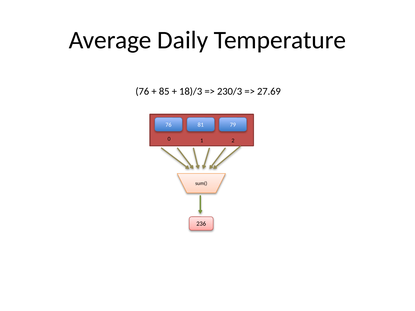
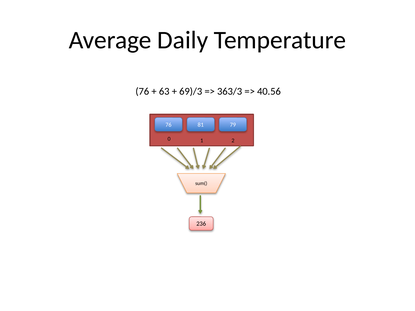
85: 85 -> 63
18)/3: 18)/3 -> 69)/3
230/3: 230/3 -> 363/3
27.69: 27.69 -> 40.56
